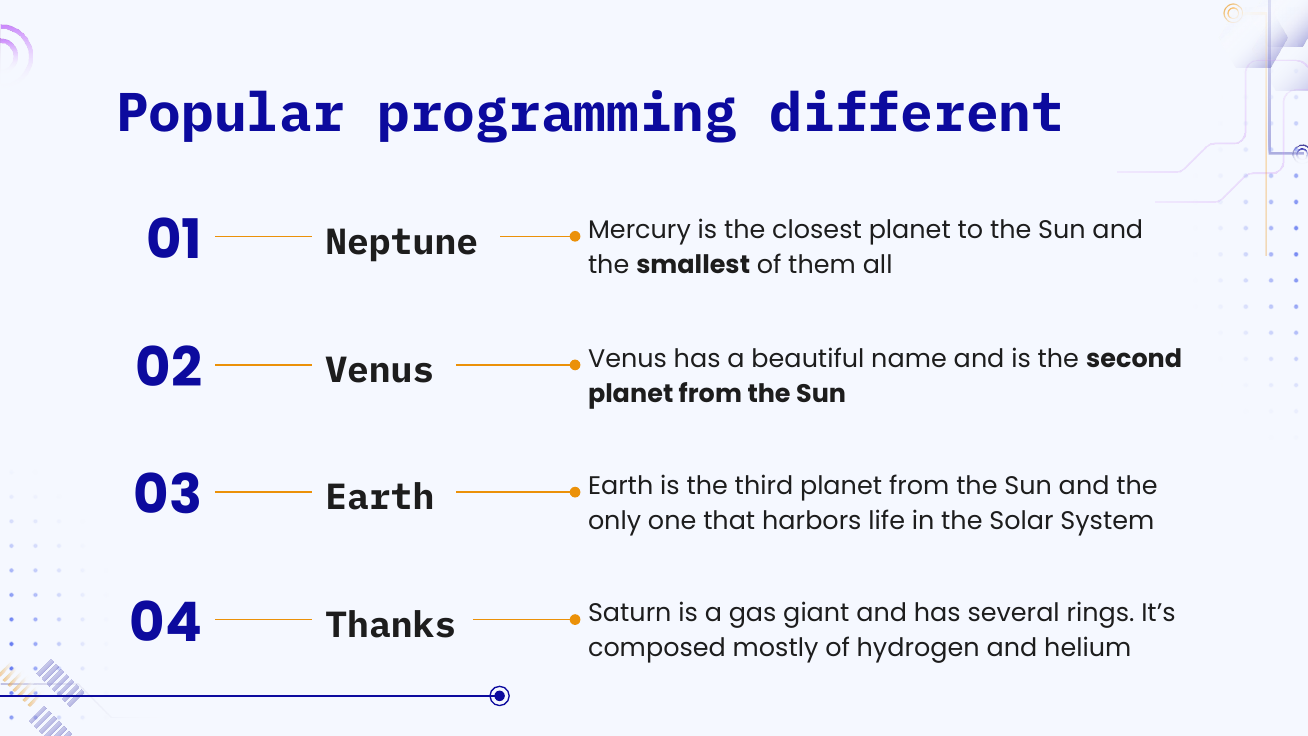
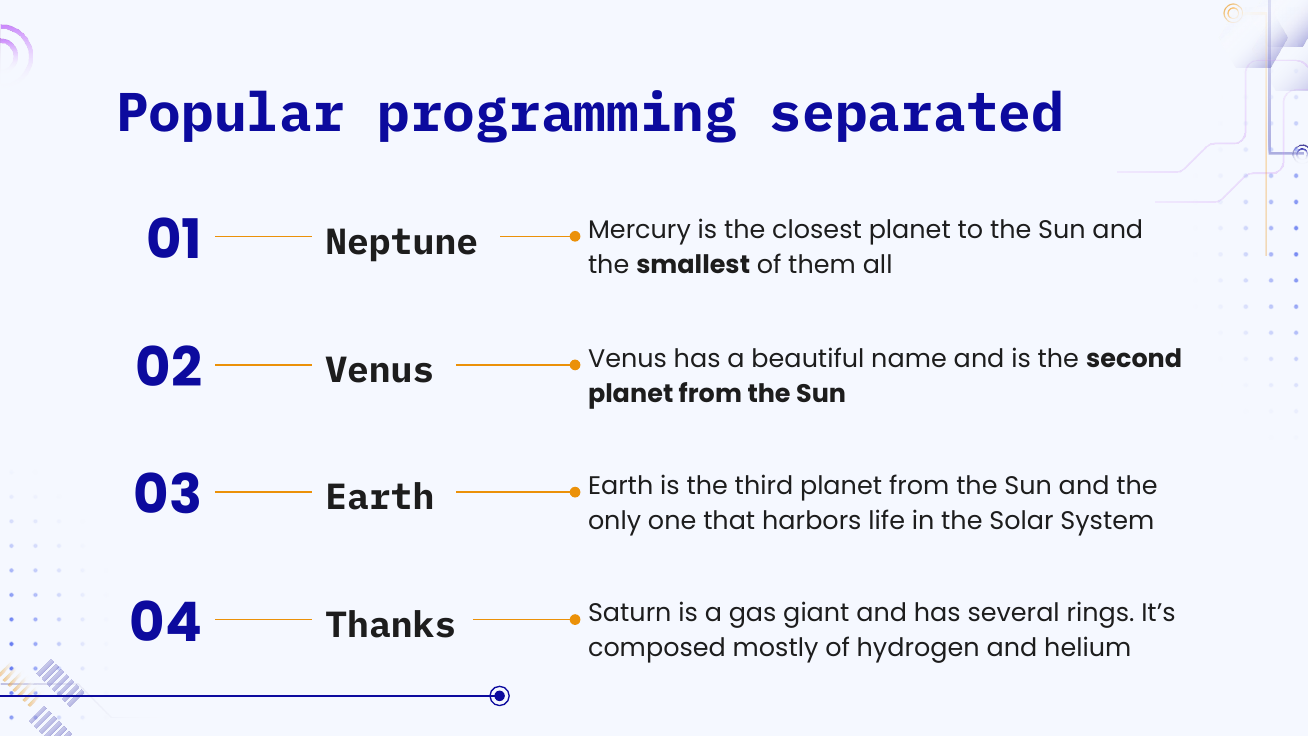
different: different -> separated
